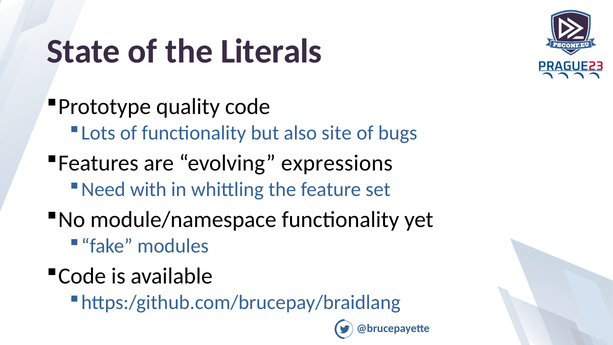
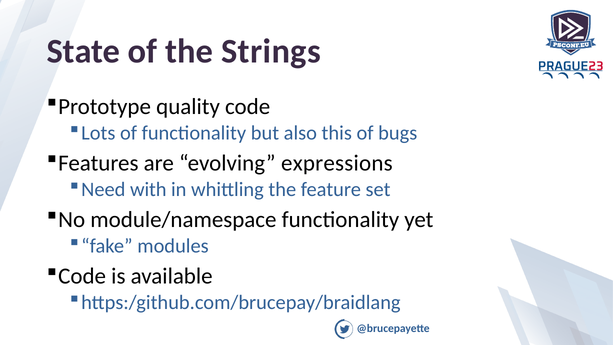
Literals: Literals -> Strings
site: site -> this
